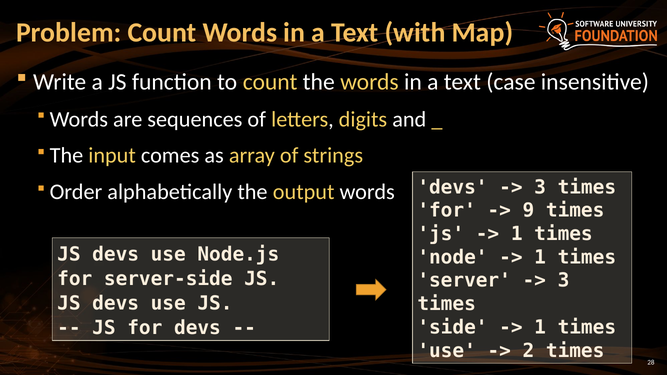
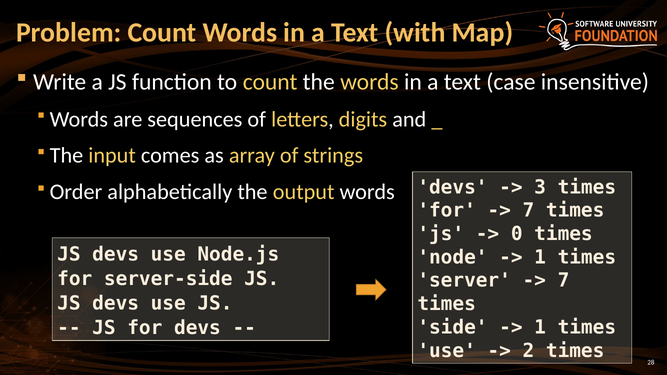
9 at (528, 211): 9 -> 7
1 at (517, 234): 1 -> 0
3 at (564, 281): 3 -> 7
